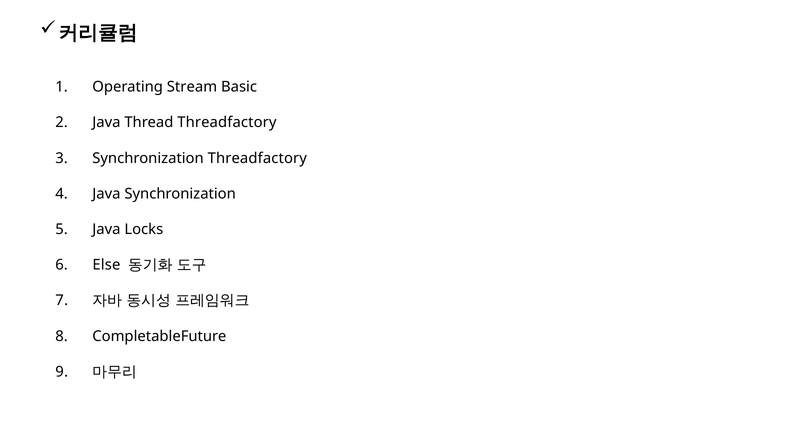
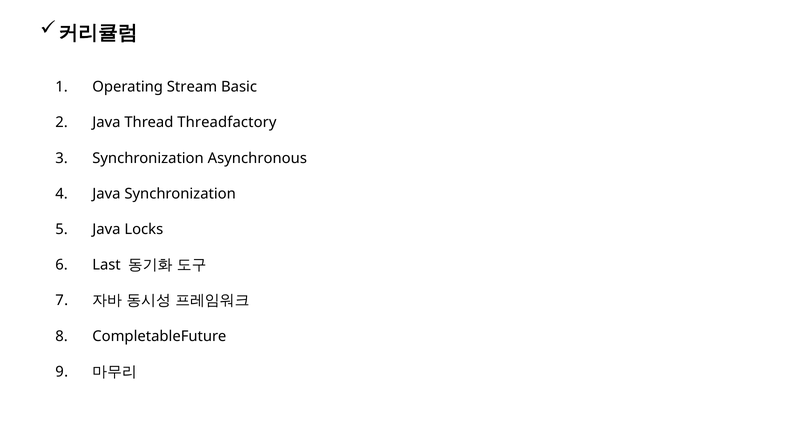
Synchronization Threadfactory: Threadfactory -> Asynchronous
Else: Else -> Last
